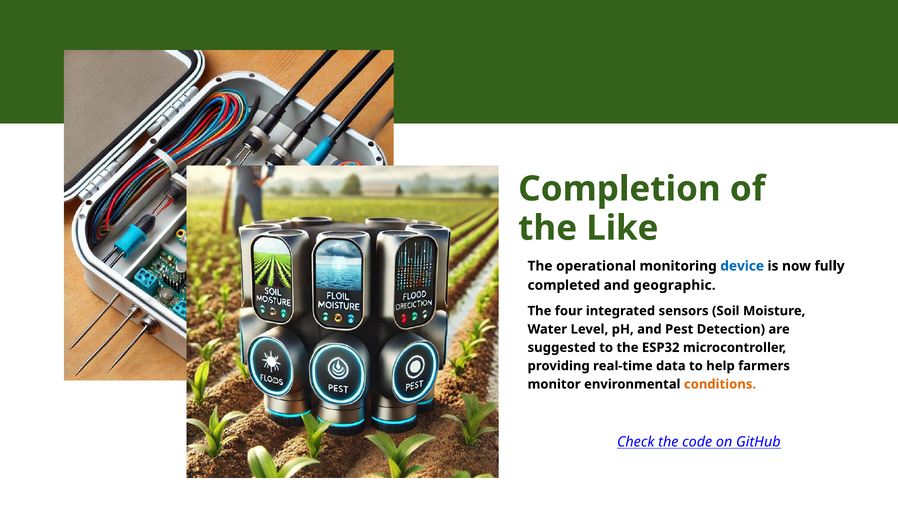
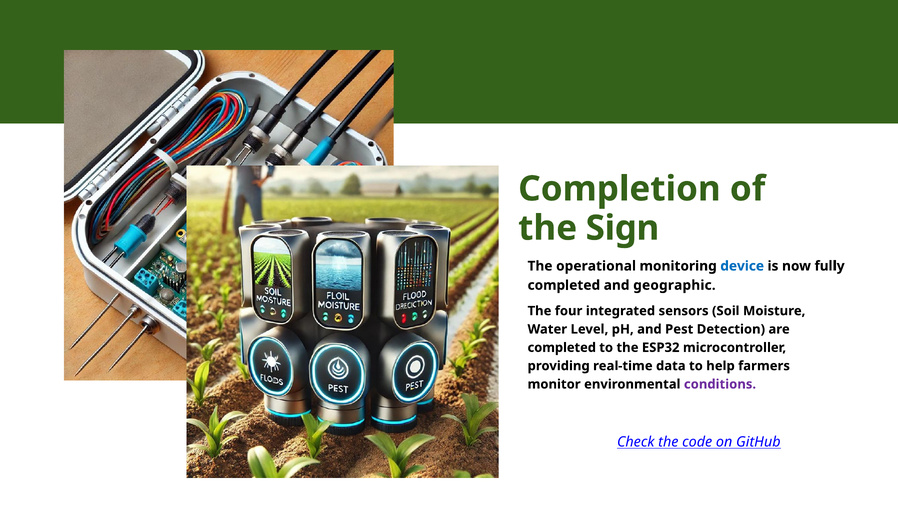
Like: Like -> Sign
suggested at (562, 348): suggested -> completed
conditions colour: orange -> purple
